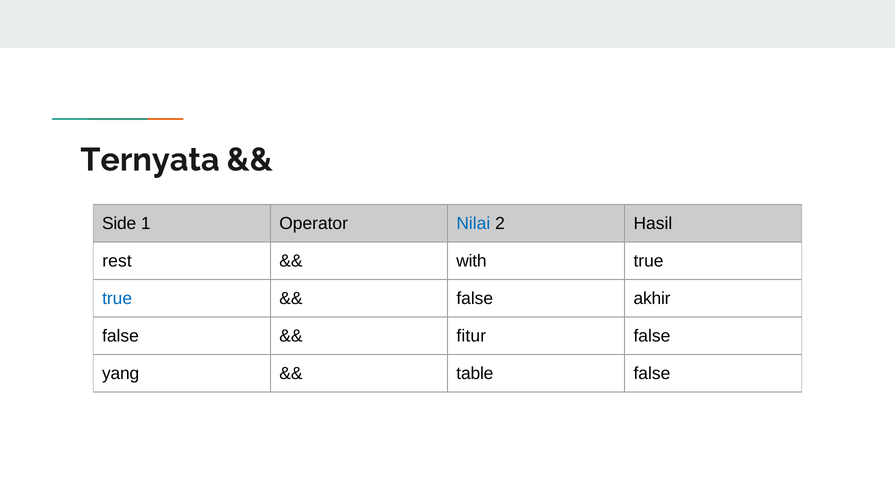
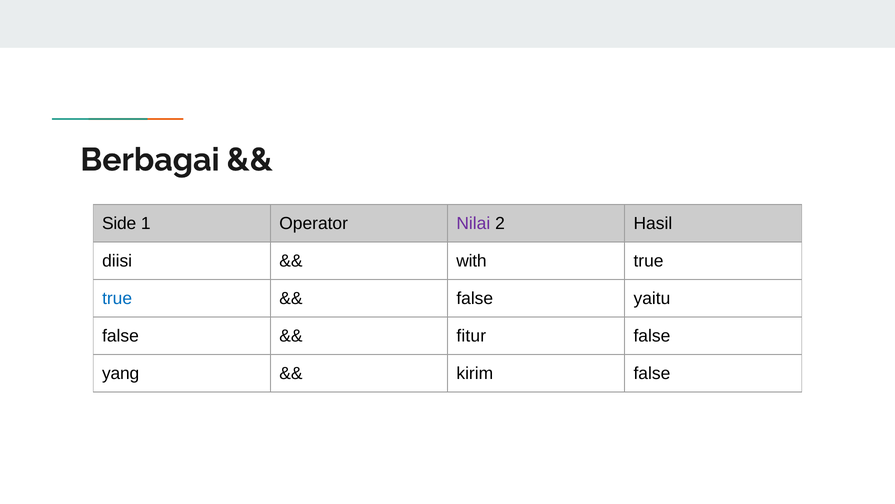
Ternyata: Ternyata -> Berbagai
Nilai colour: blue -> purple
rest: rest -> diisi
akhir: akhir -> yaitu
table: table -> kirim
